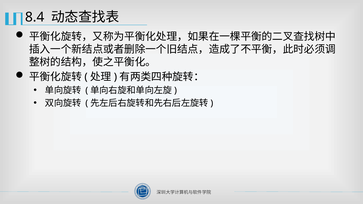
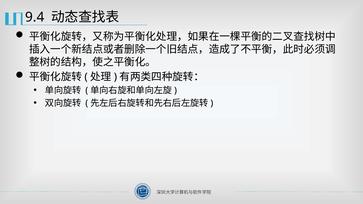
8.4: 8.4 -> 9.4
